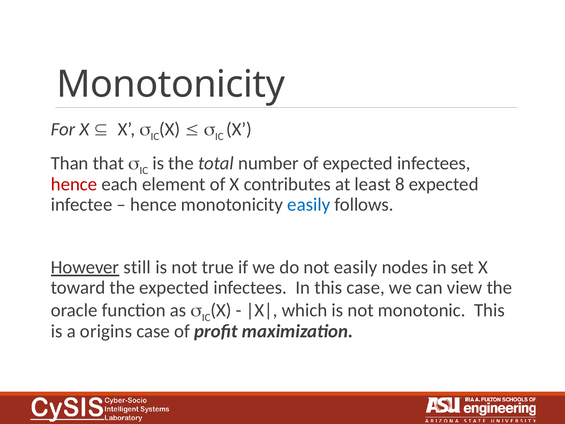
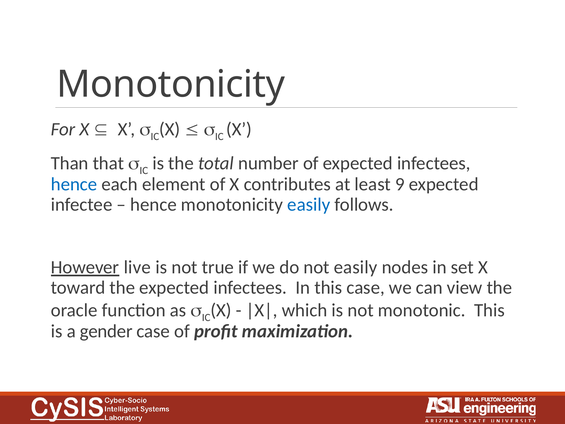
hence at (74, 184) colour: red -> blue
8: 8 -> 9
still: still -> live
origins: origins -> gender
